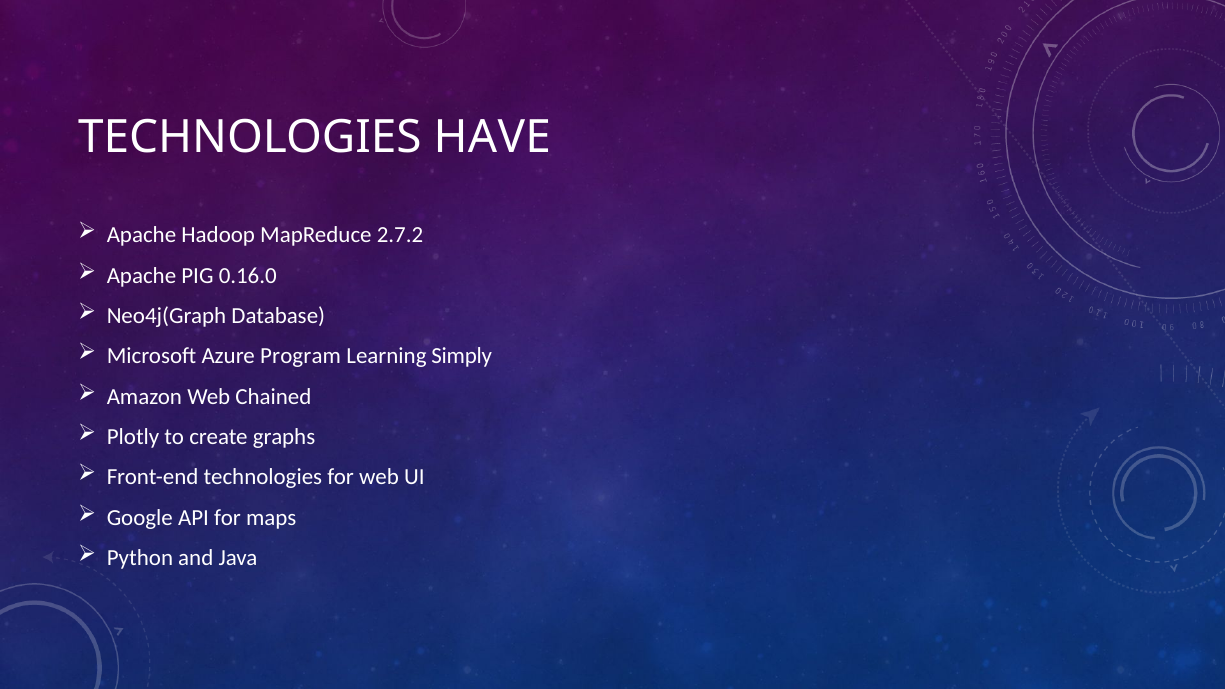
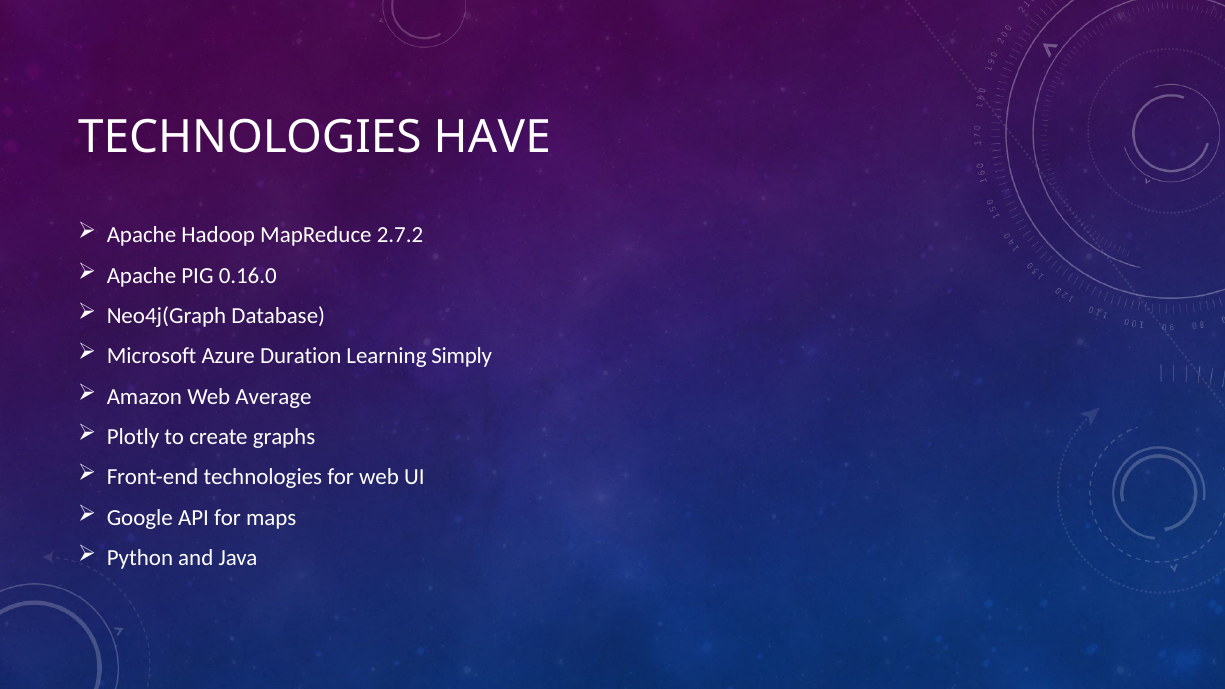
Program: Program -> Duration
Chained: Chained -> Average
